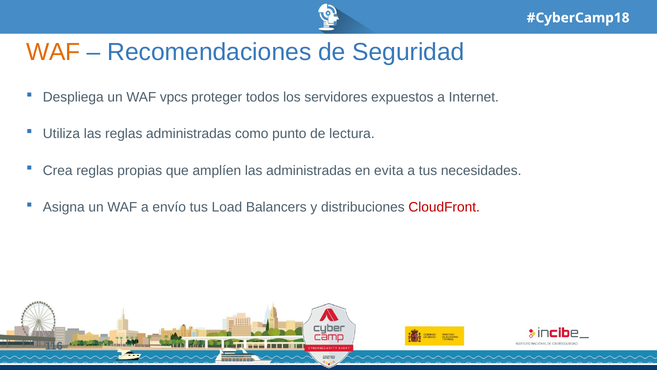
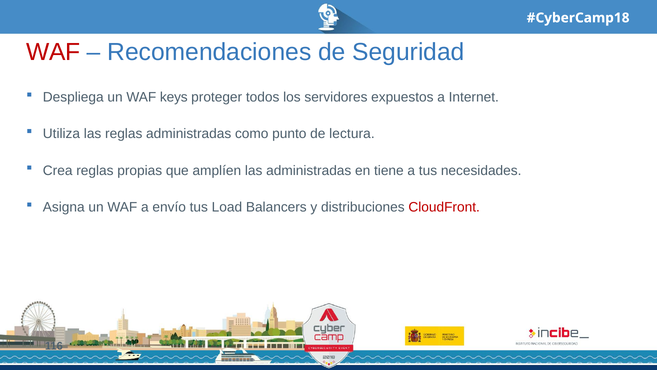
WAF at (53, 52) colour: orange -> red
vpcs: vpcs -> keys
evita: evita -> tiene
